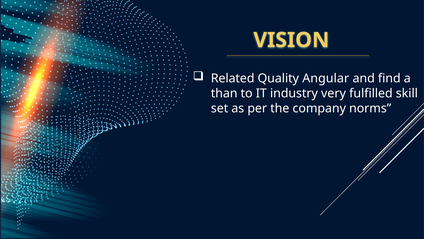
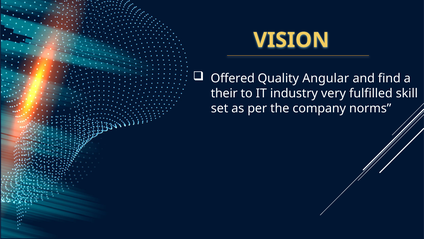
Related: Related -> Offered
than: than -> their
